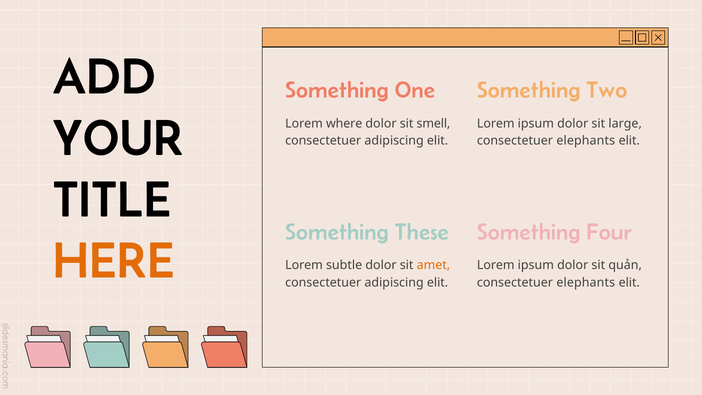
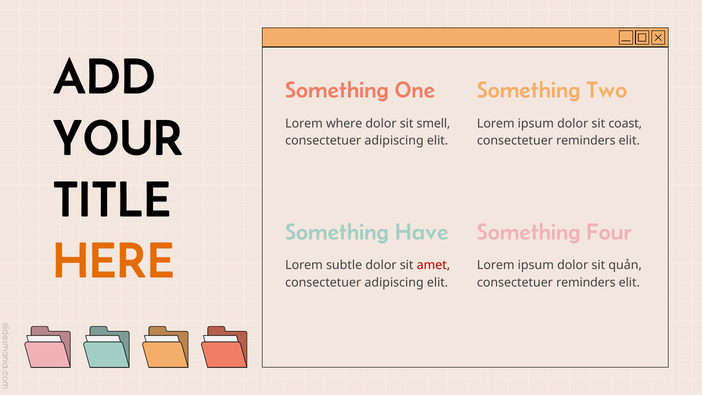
large: large -> coast
elephants at (586, 141): elephants -> reminders
These: These -> Have
amet colour: orange -> red
elephants at (586, 282): elephants -> reminders
